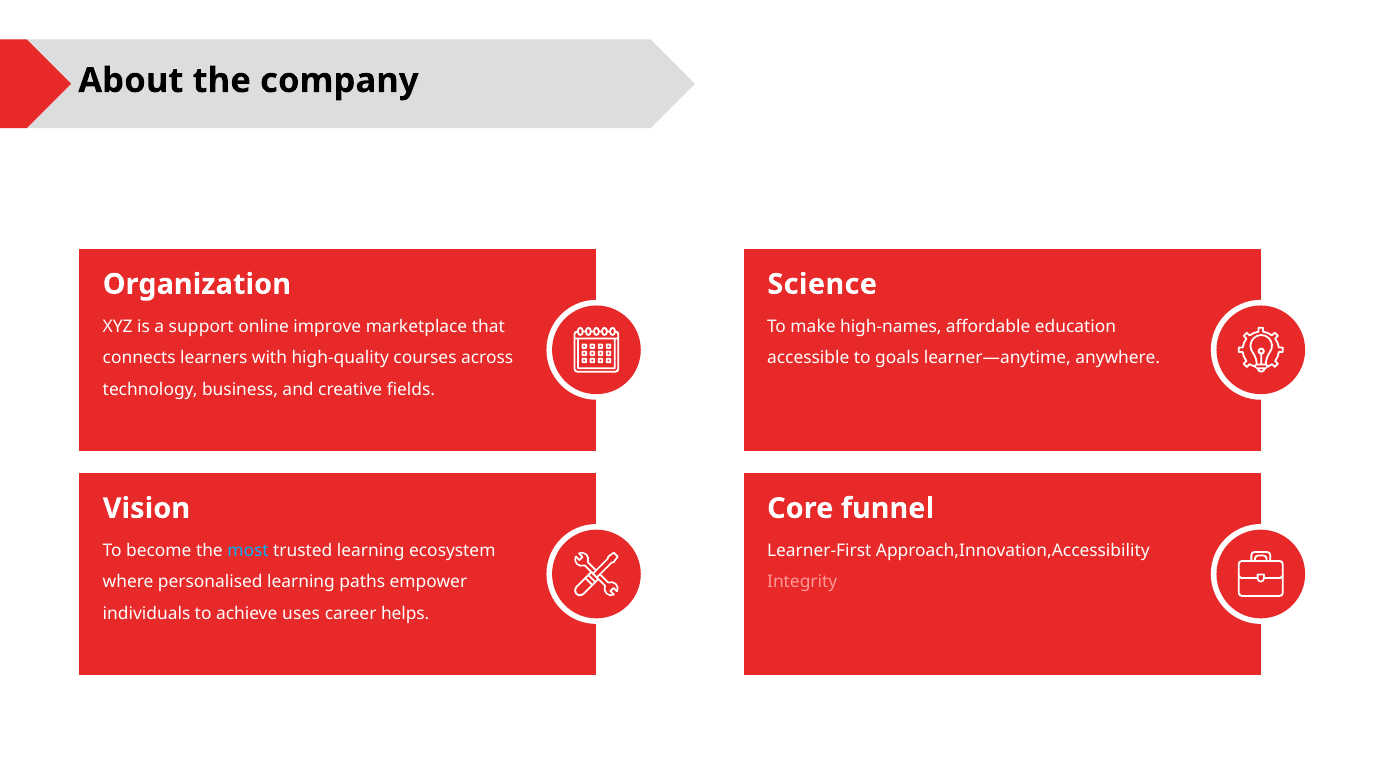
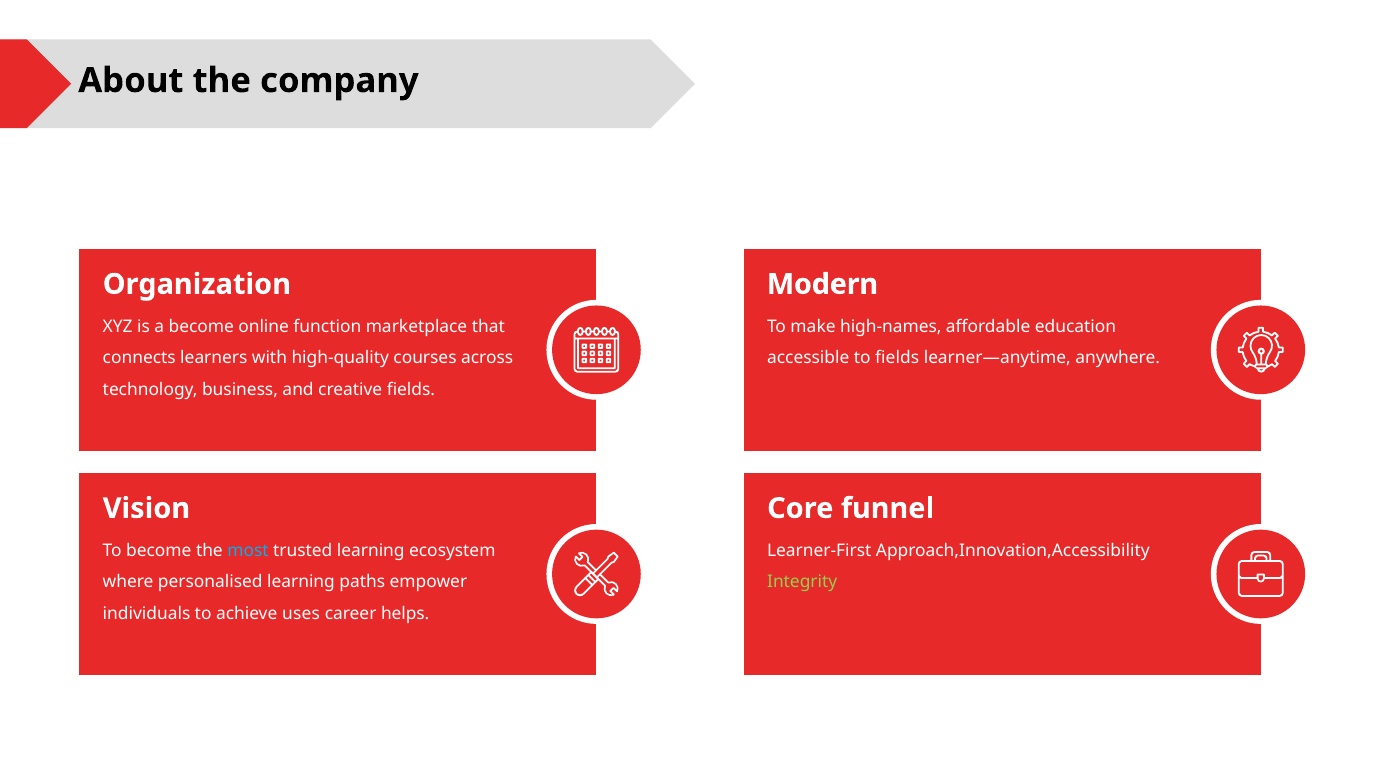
Science: Science -> Modern
a support: support -> become
improve: improve -> function
to goals: goals -> fields
Integrity colour: pink -> light green
